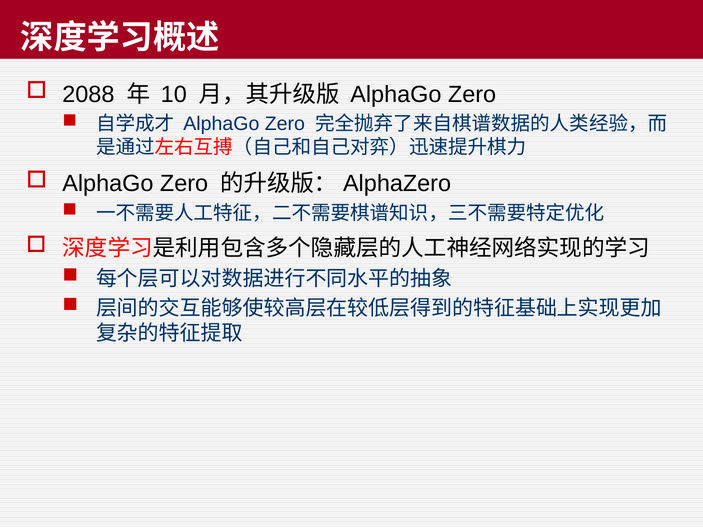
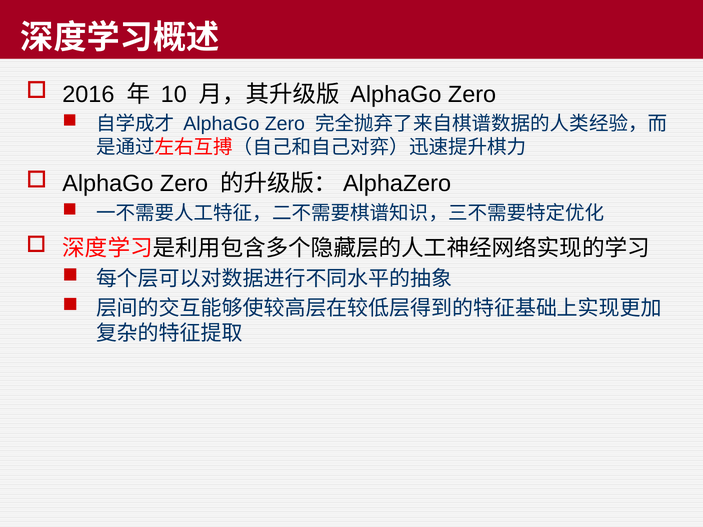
2088: 2088 -> 2016
